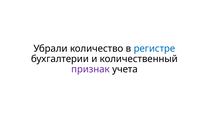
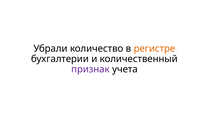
регистре colour: blue -> orange
